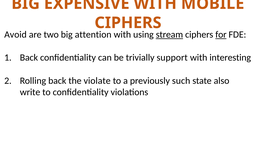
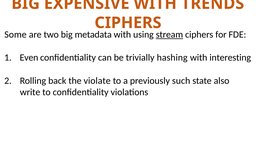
MOBILE: MOBILE -> TRENDS
Avoid: Avoid -> Some
attention: attention -> metadata
for underline: present -> none
Back at (29, 58): Back -> Even
support: support -> hashing
